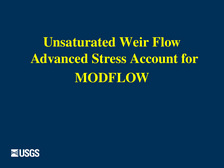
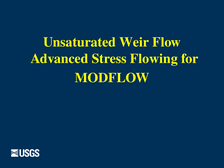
Account: Account -> Flowing
